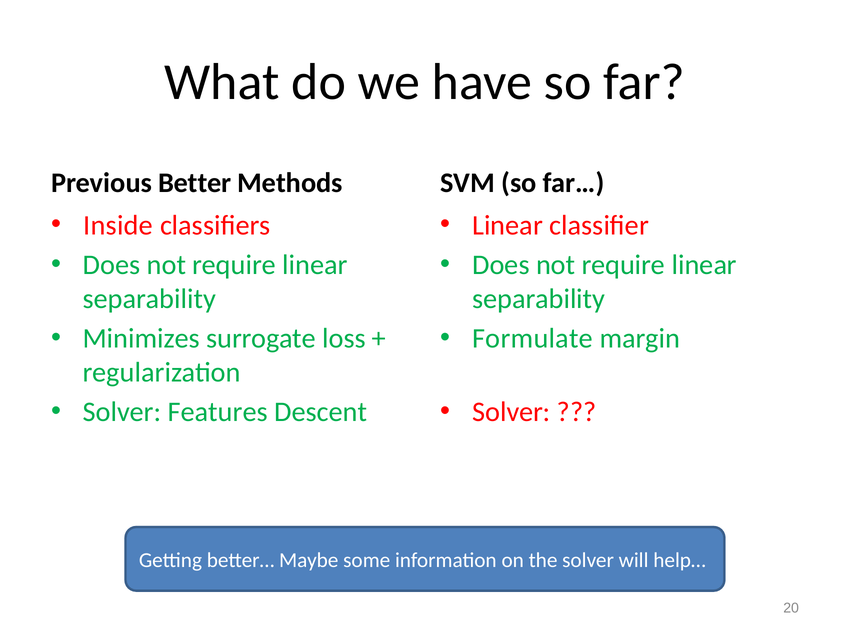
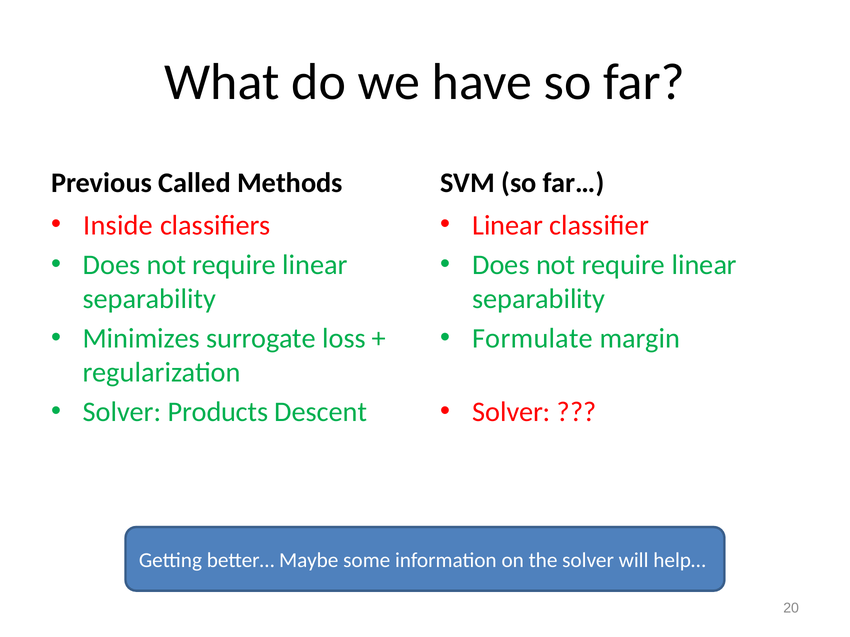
Better: Better -> Called
Features: Features -> Products
